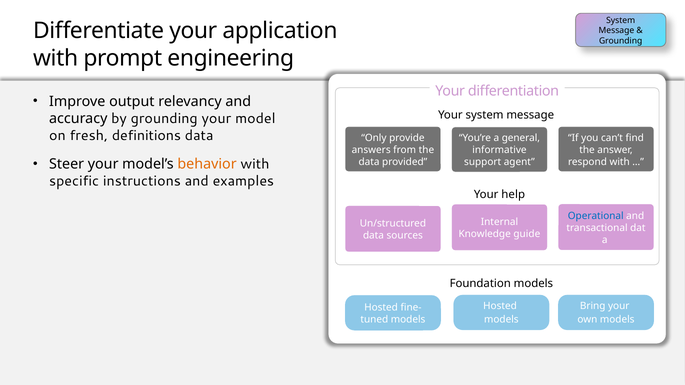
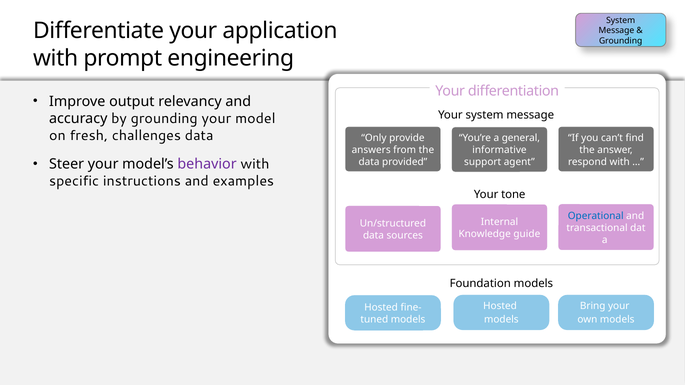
definitions: definitions -> challenges
behavior colour: orange -> purple
help: help -> tone
